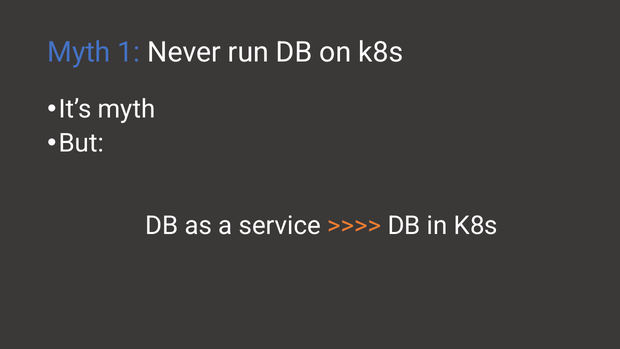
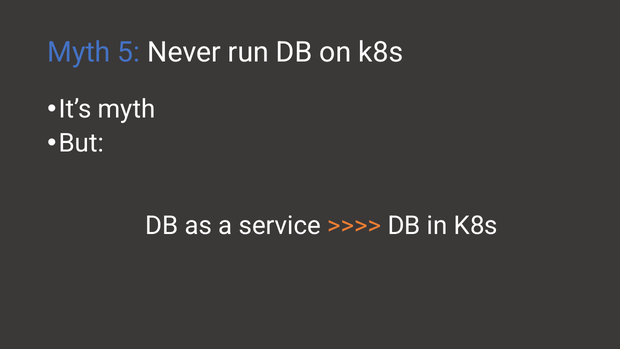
1: 1 -> 5
